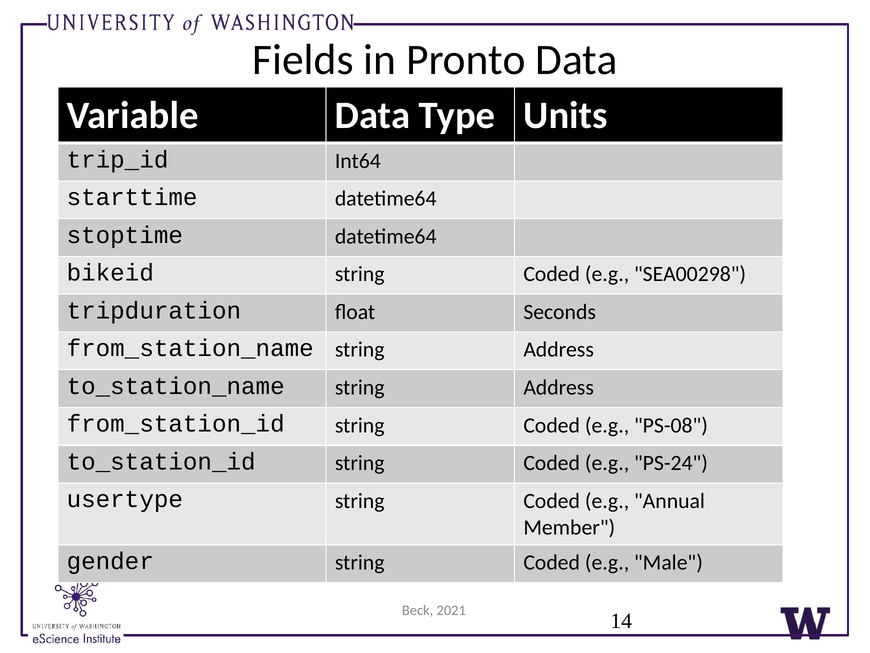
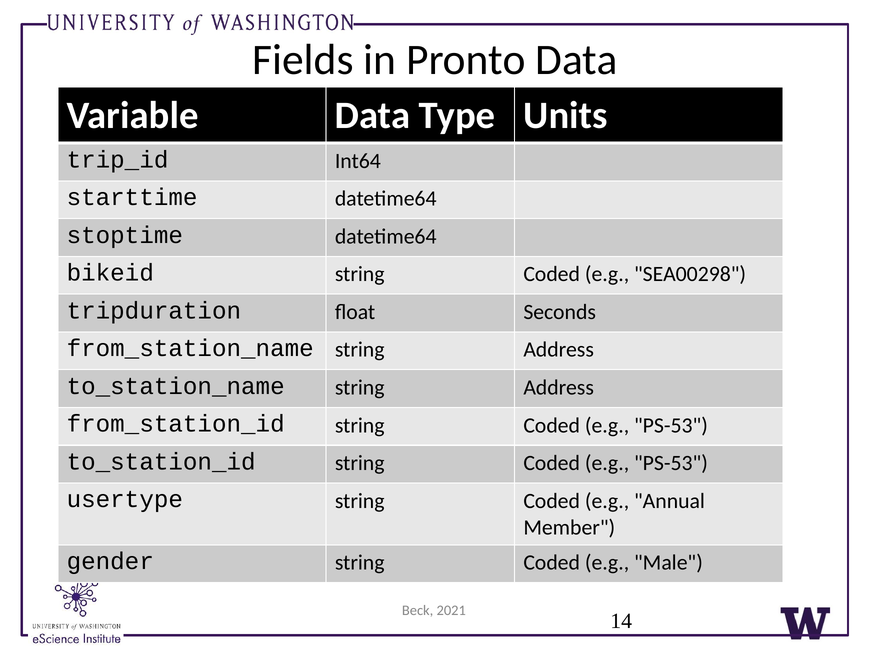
PS-08 at (671, 425): PS-08 -> PS-53
PS-24 at (671, 463): PS-24 -> PS-53
